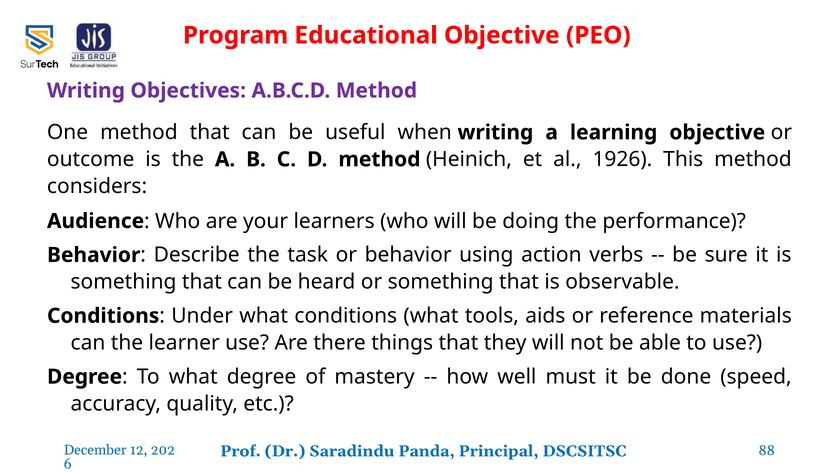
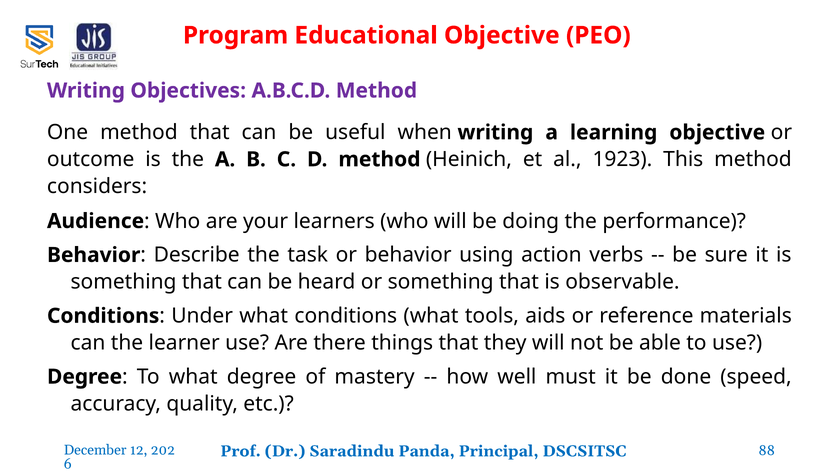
1926: 1926 -> 1923
